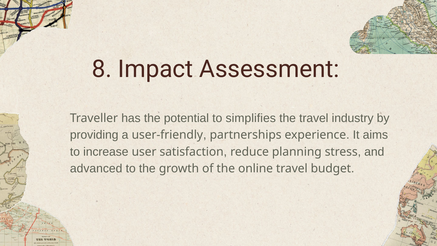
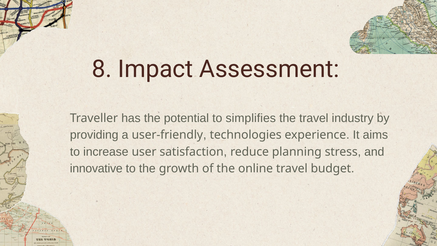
partnerships: partnerships -> technologies
advanced: advanced -> innovative
